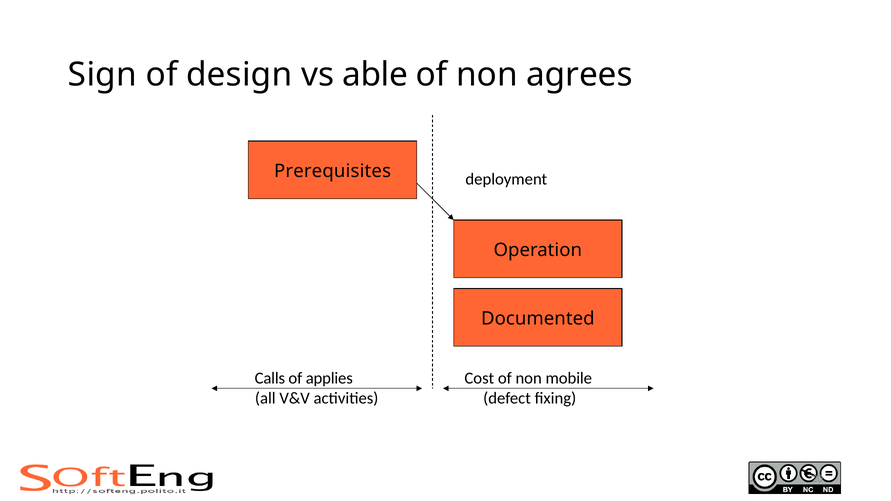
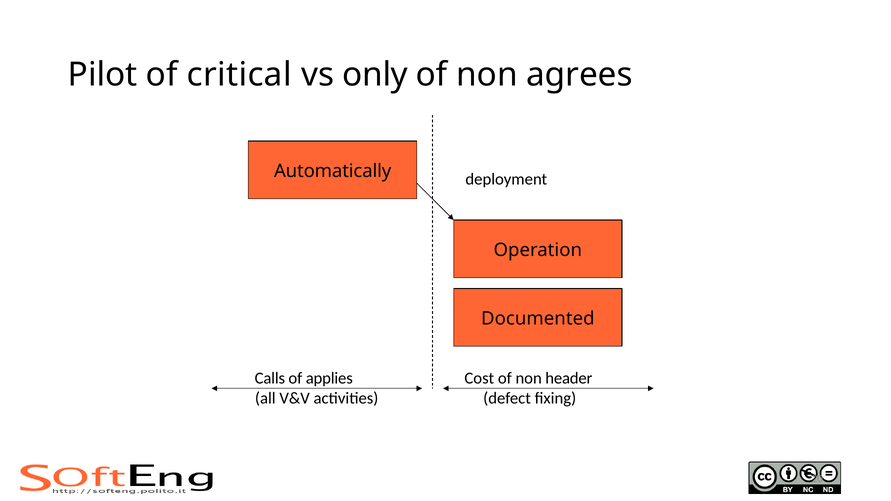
Sign: Sign -> Pilot
design: design -> critical
able: able -> only
Prerequisites: Prerequisites -> Automatically
mobile: mobile -> header
